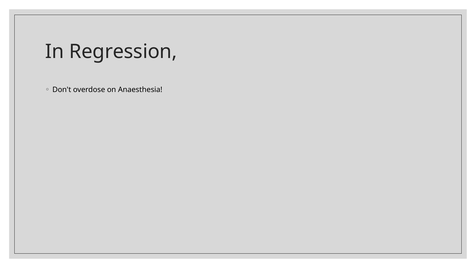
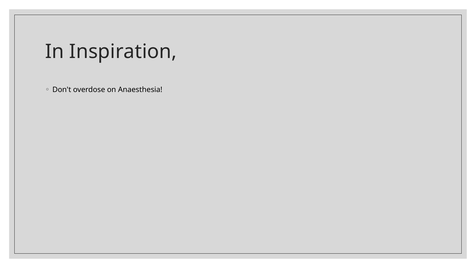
Regression: Regression -> Inspiration
